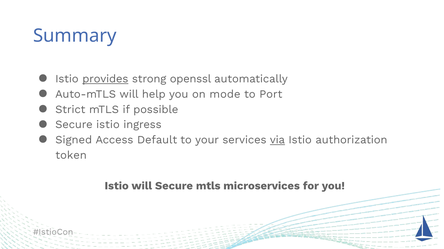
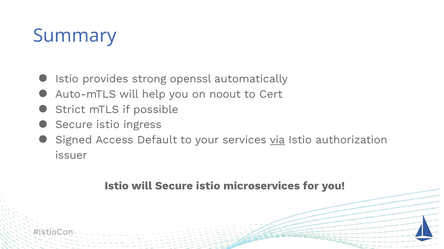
provides underline: present -> none
mode: mode -> noout
Port: Port -> Cert
token: token -> issuer
will Secure mtls: mtls -> istio
